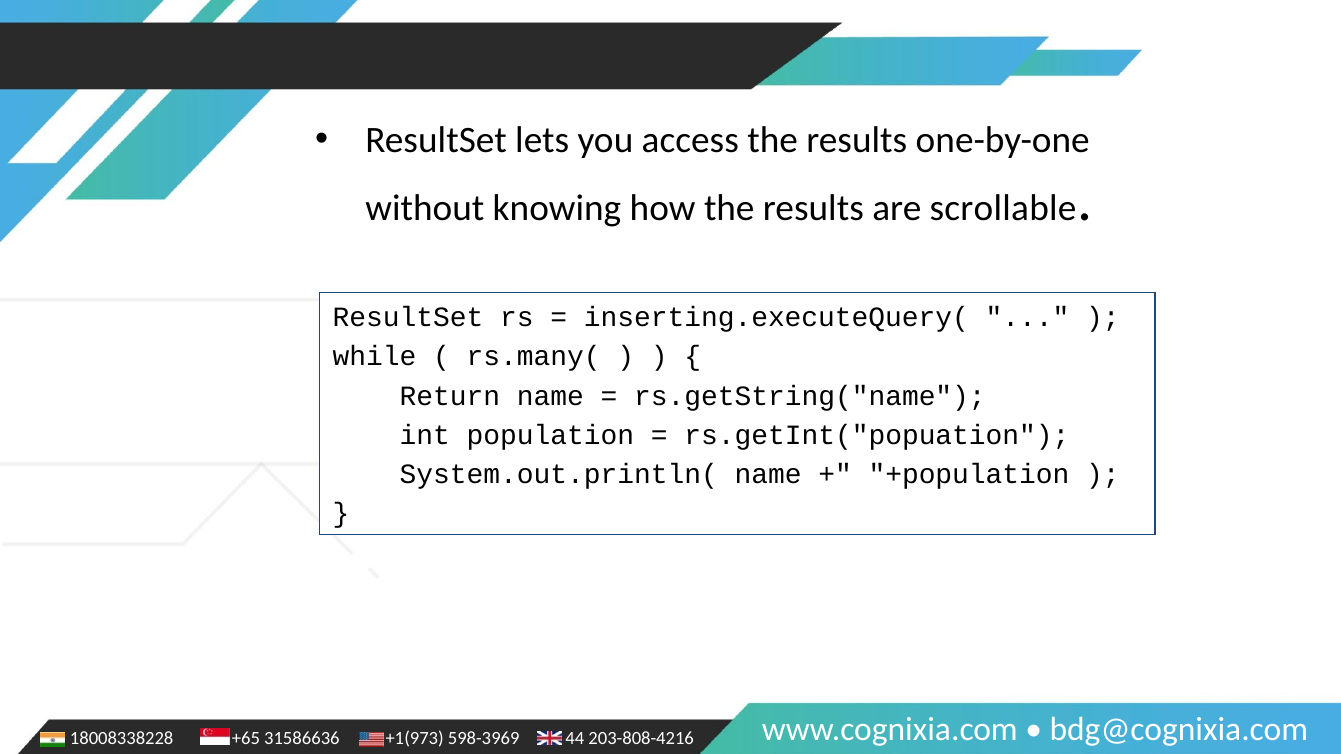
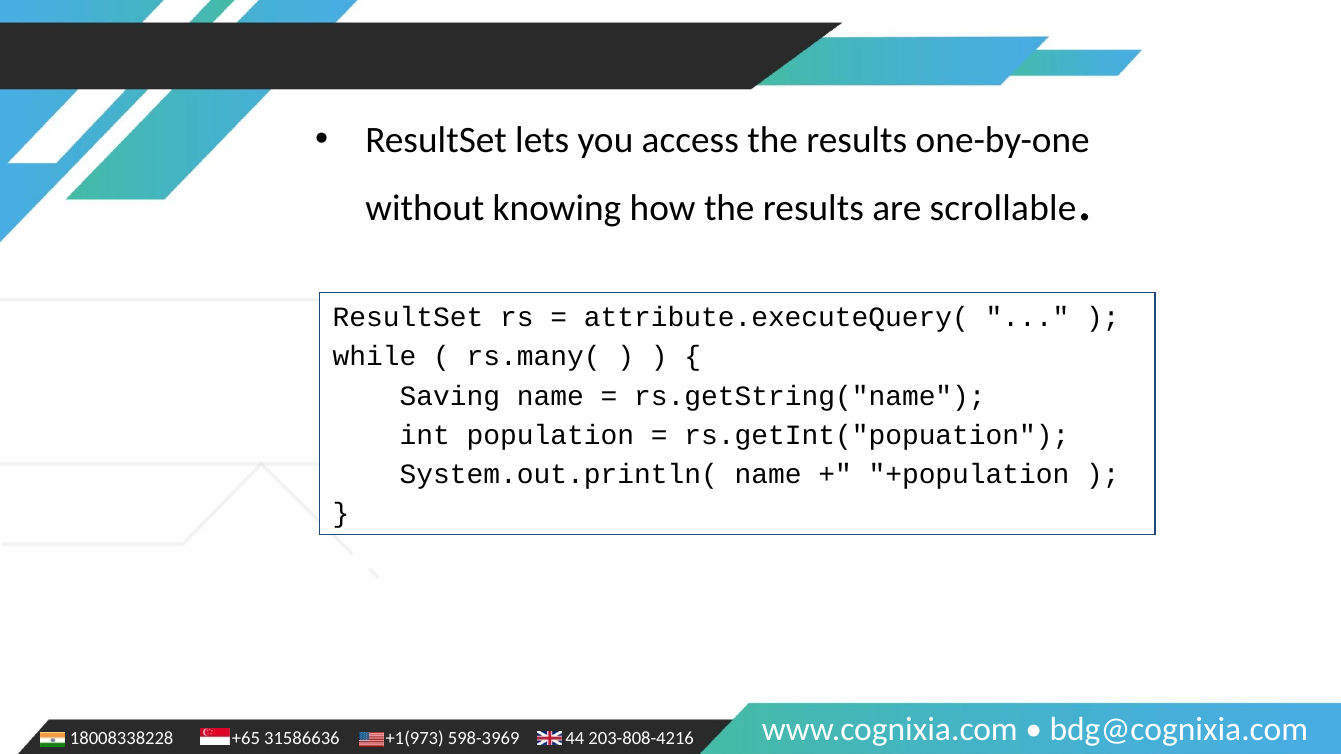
inserting.executeQuery(: inserting.executeQuery( -> attribute.executeQuery(
Return: Return -> Saving
